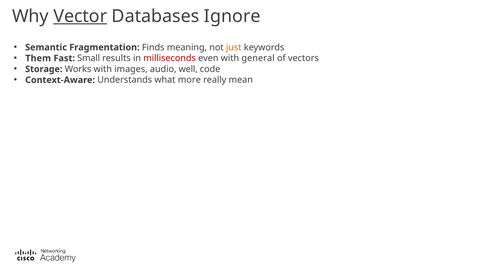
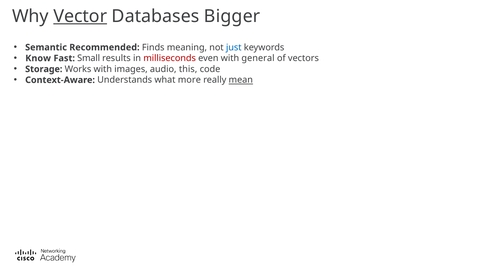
Ignore: Ignore -> Bigger
Fragmentation: Fragmentation -> Recommended
just colour: orange -> blue
Them: Them -> Know
well: well -> this
mean underline: none -> present
